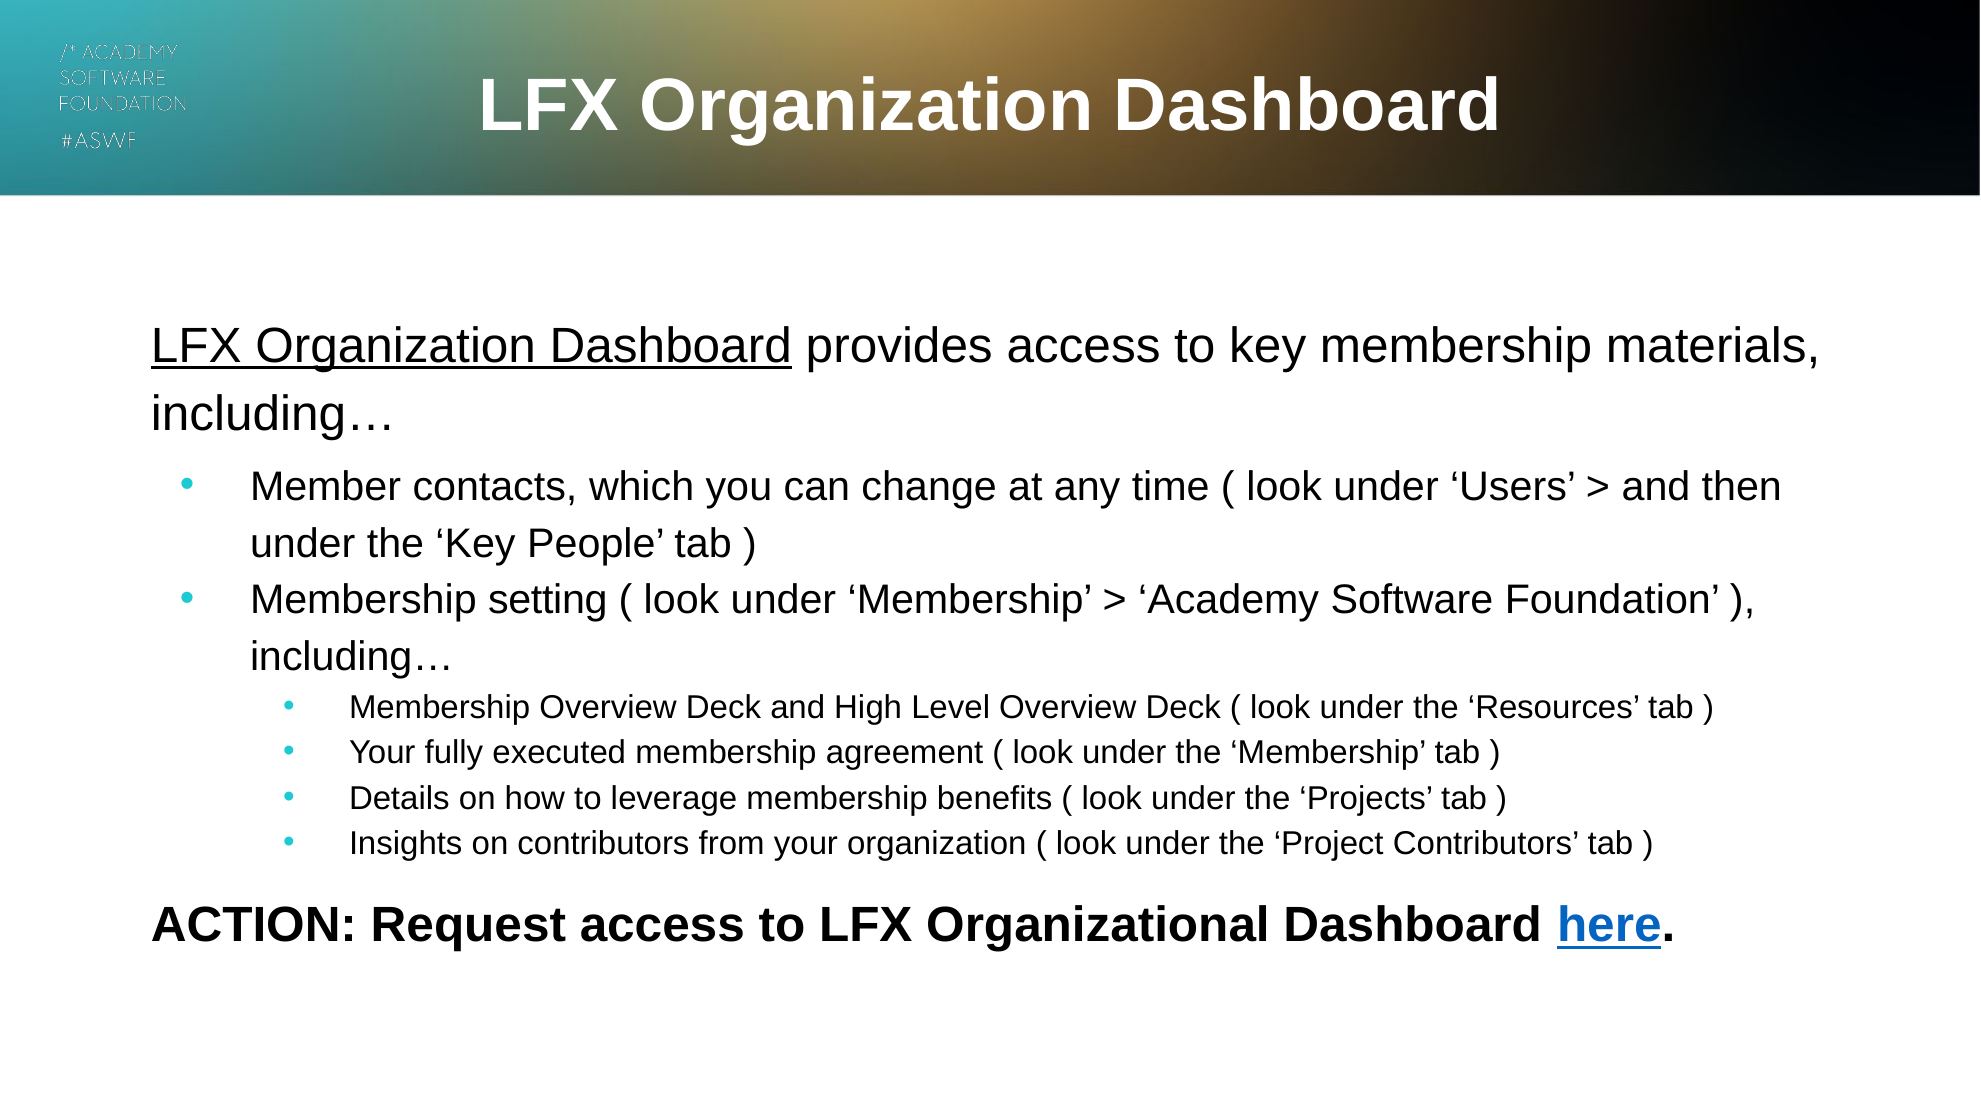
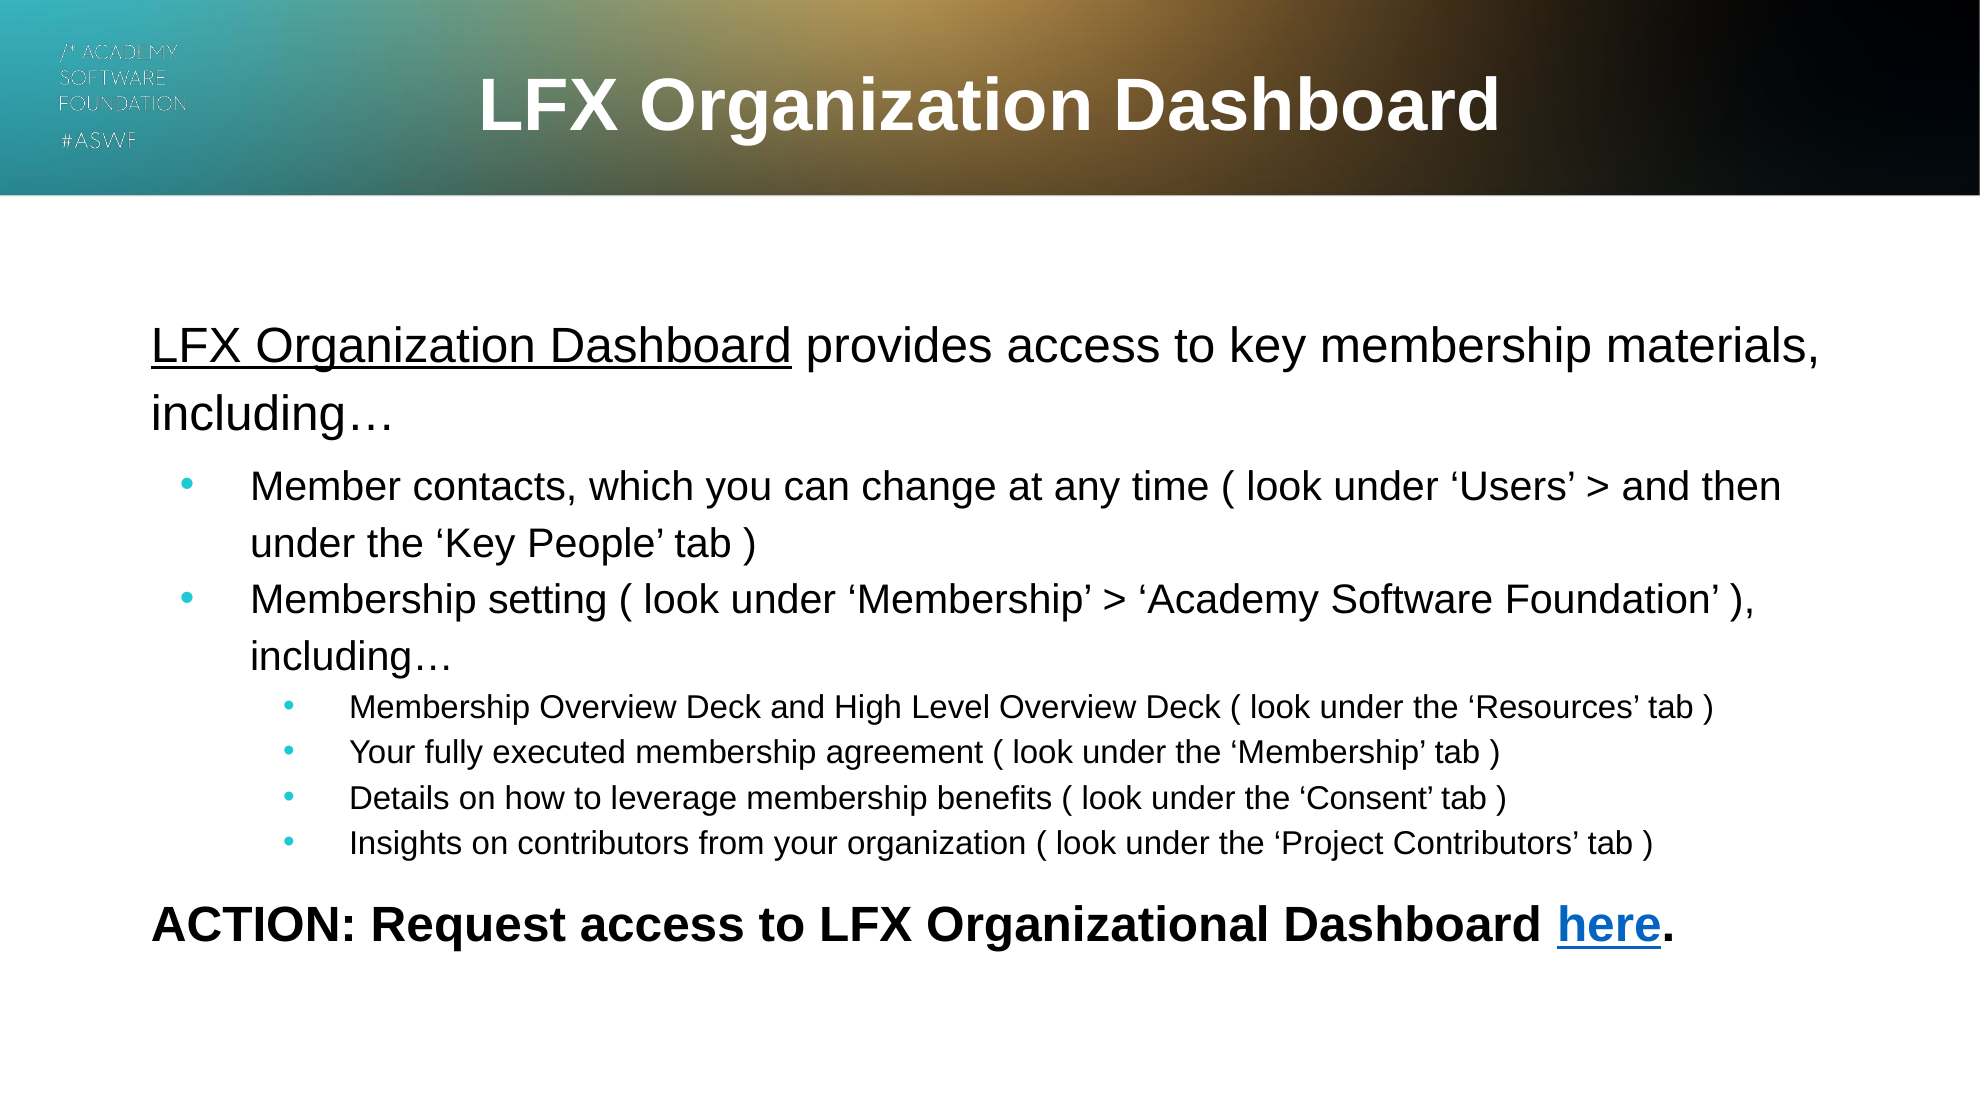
Projects: Projects -> Consent
